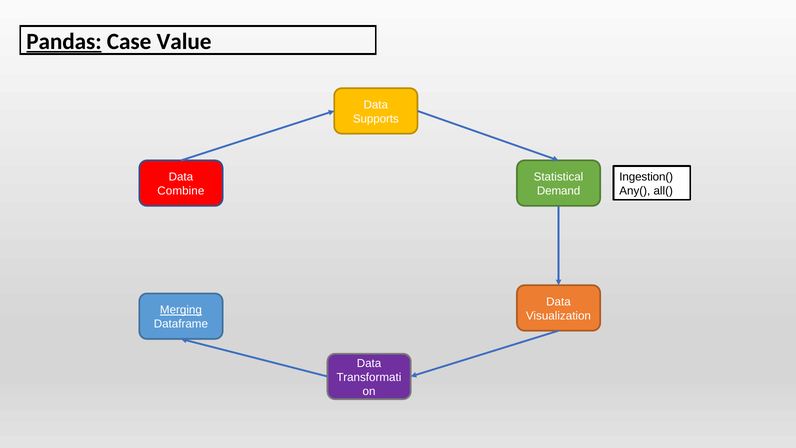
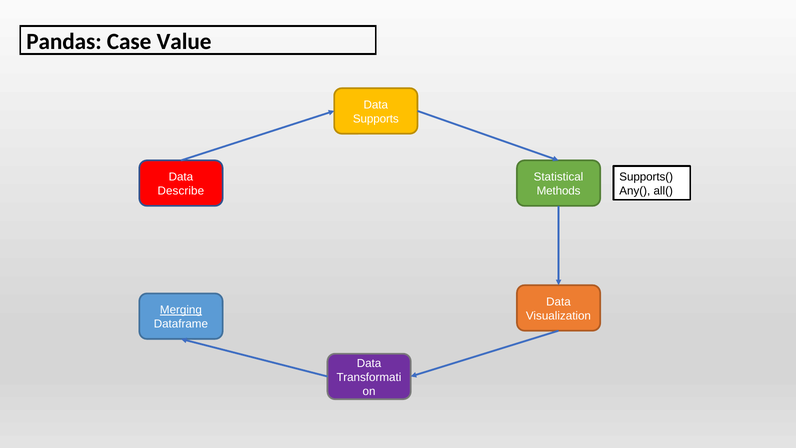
Pandas underline: present -> none
Ingestion(: Ingestion( -> Supports(
Combine: Combine -> Describe
Demand: Demand -> Methods
